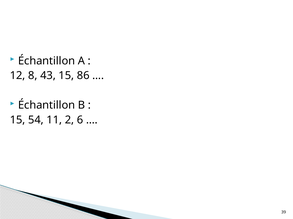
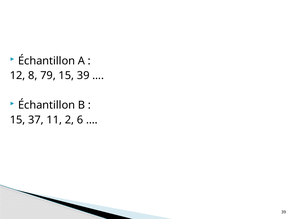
43: 43 -> 79
15 86: 86 -> 39
54: 54 -> 37
